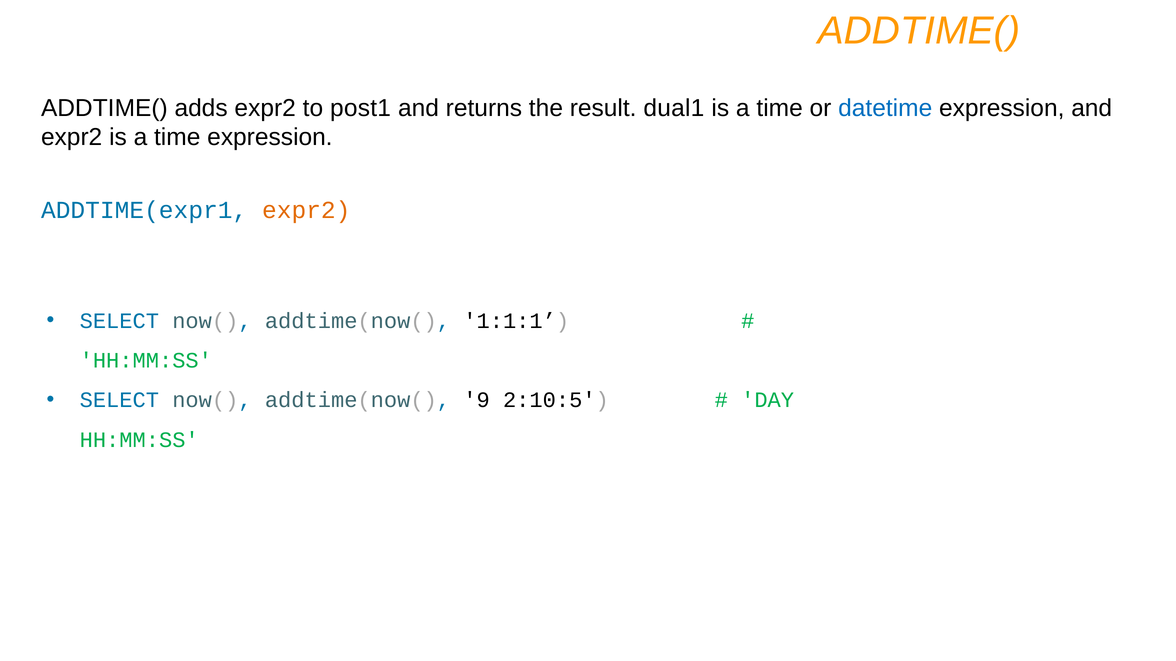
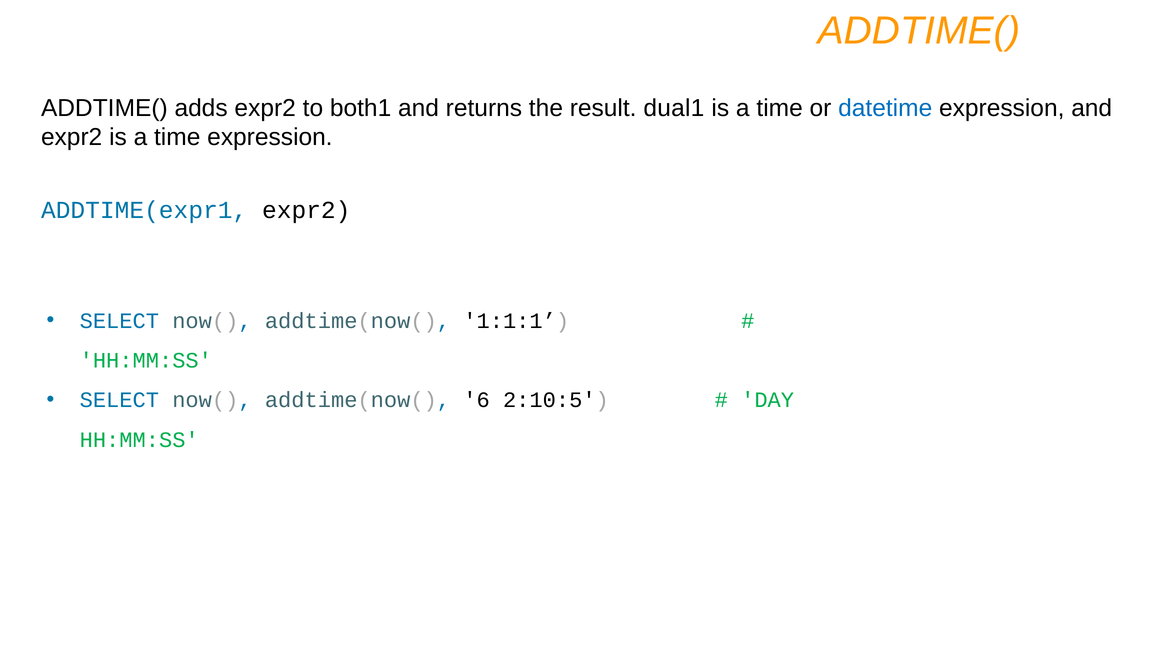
post1: post1 -> both1
expr2 at (306, 210) colour: orange -> black
9: 9 -> 6
